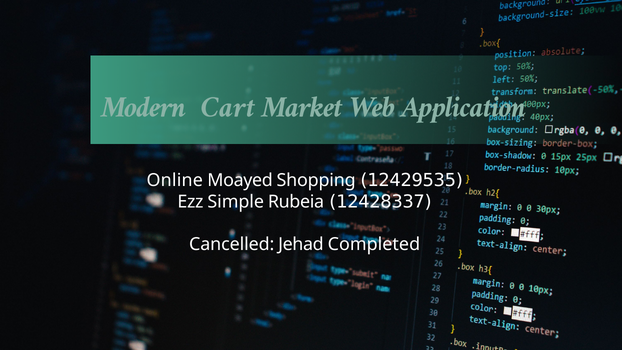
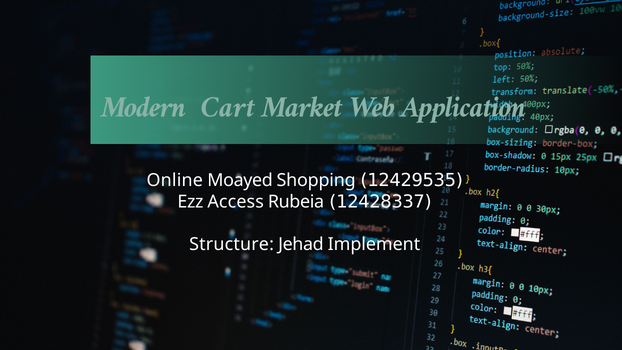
Simple: Simple -> Access
Cancelled: Cancelled -> Structure
Completed: Completed -> Implement
